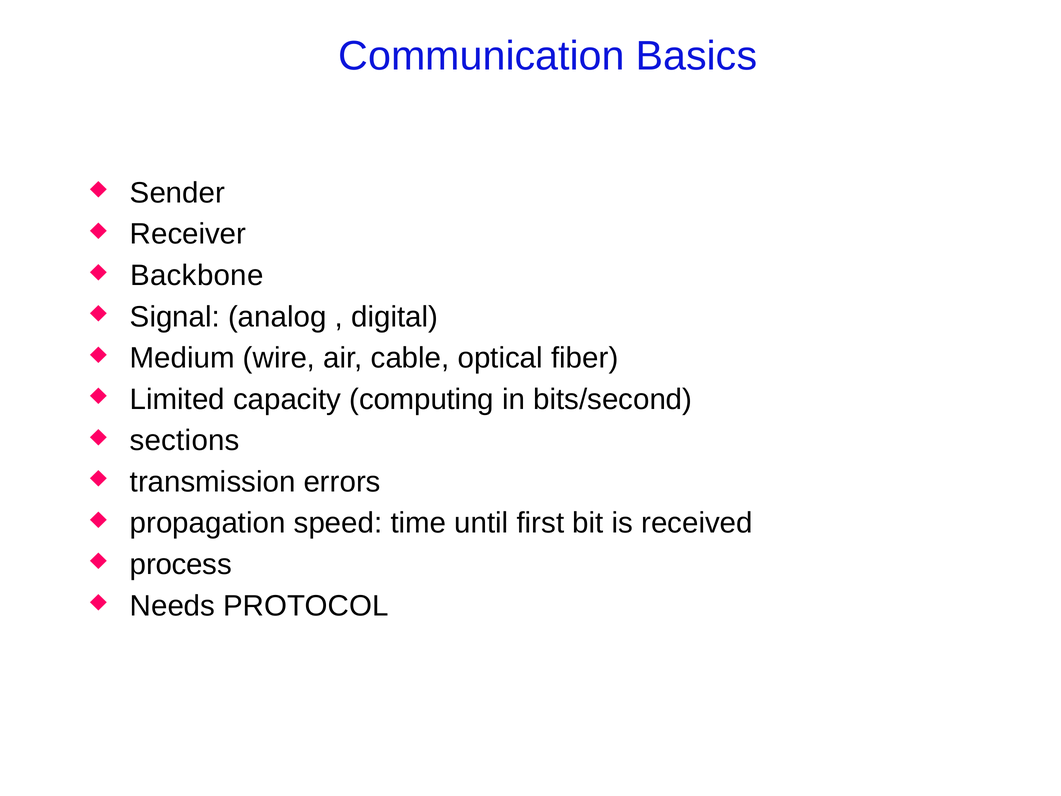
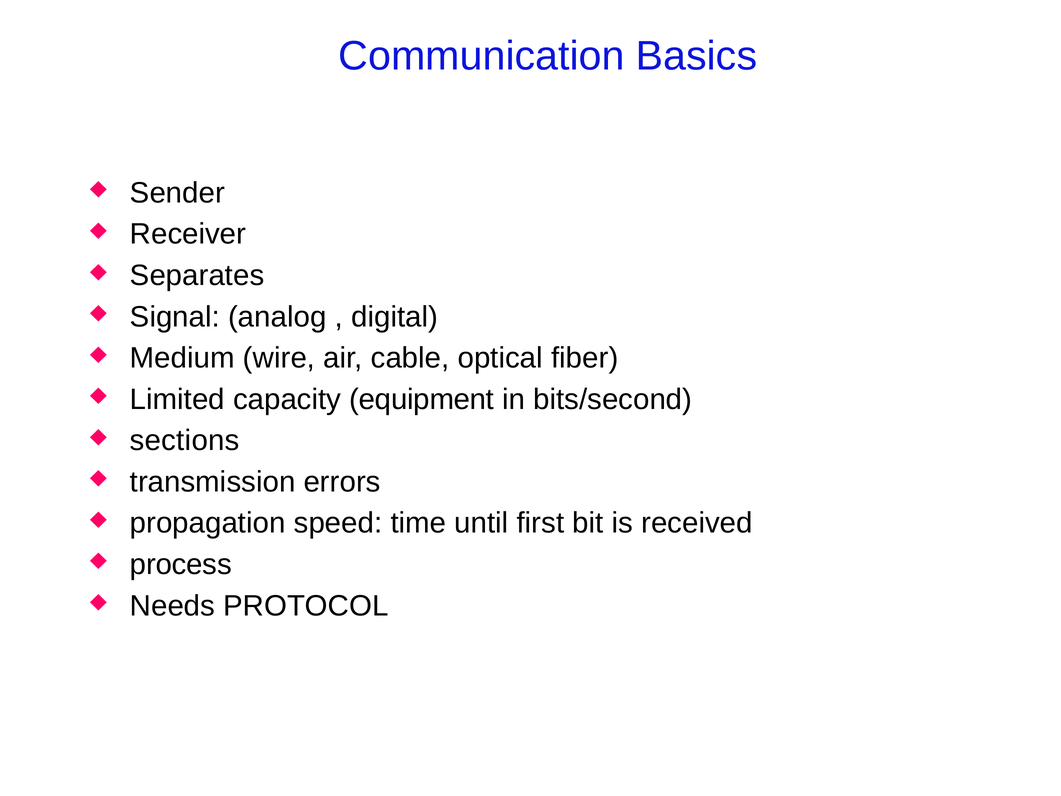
Backbone: Backbone -> Separates
computing: computing -> equipment
